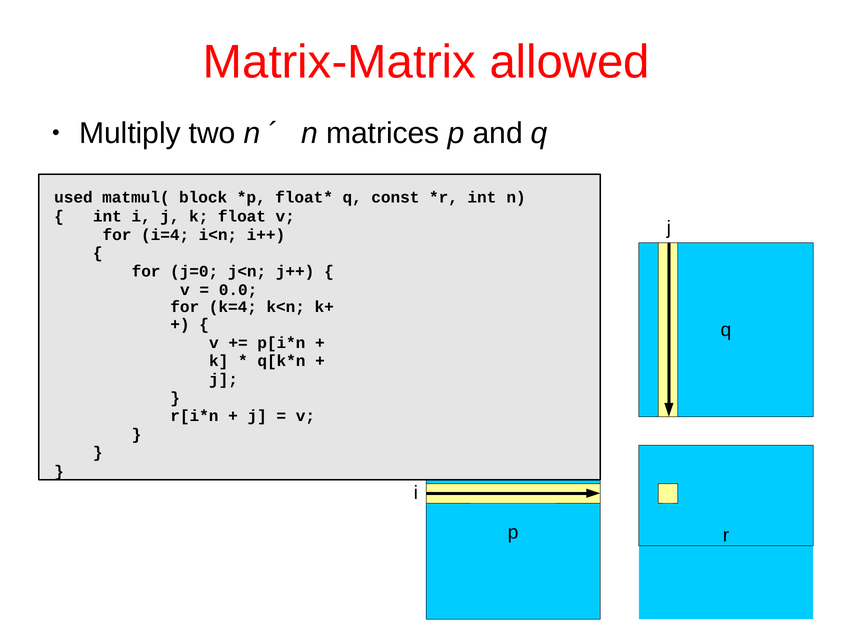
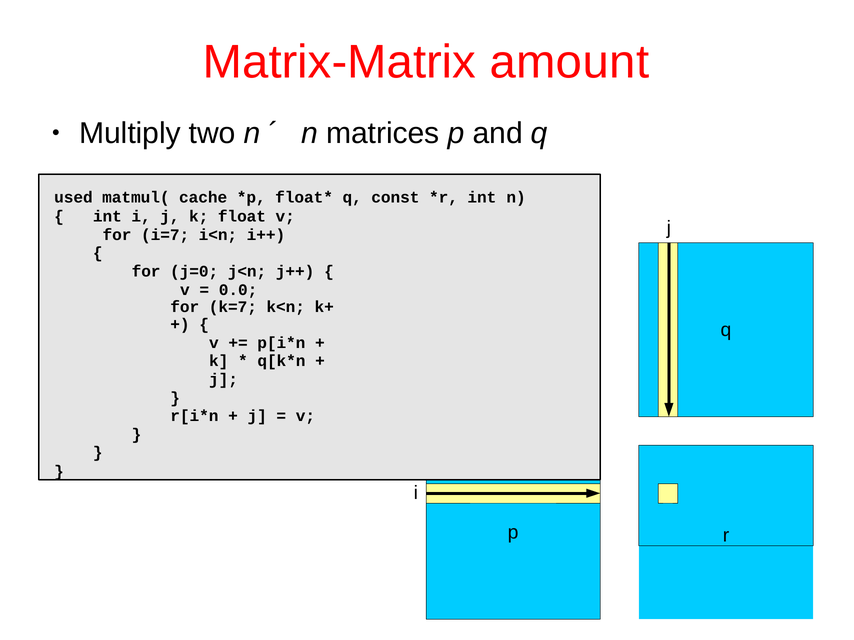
allowed: allowed -> amount
block: block -> cache
i=4: i=4 -> i=7
k=4: k=4 -> k=7
